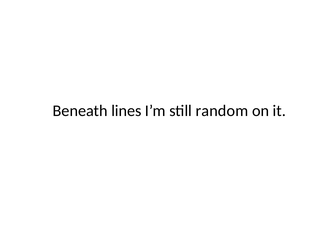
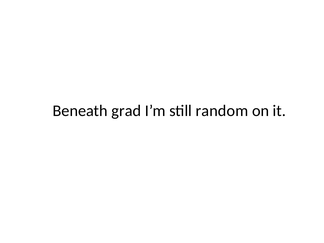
lines: lines -> grad
